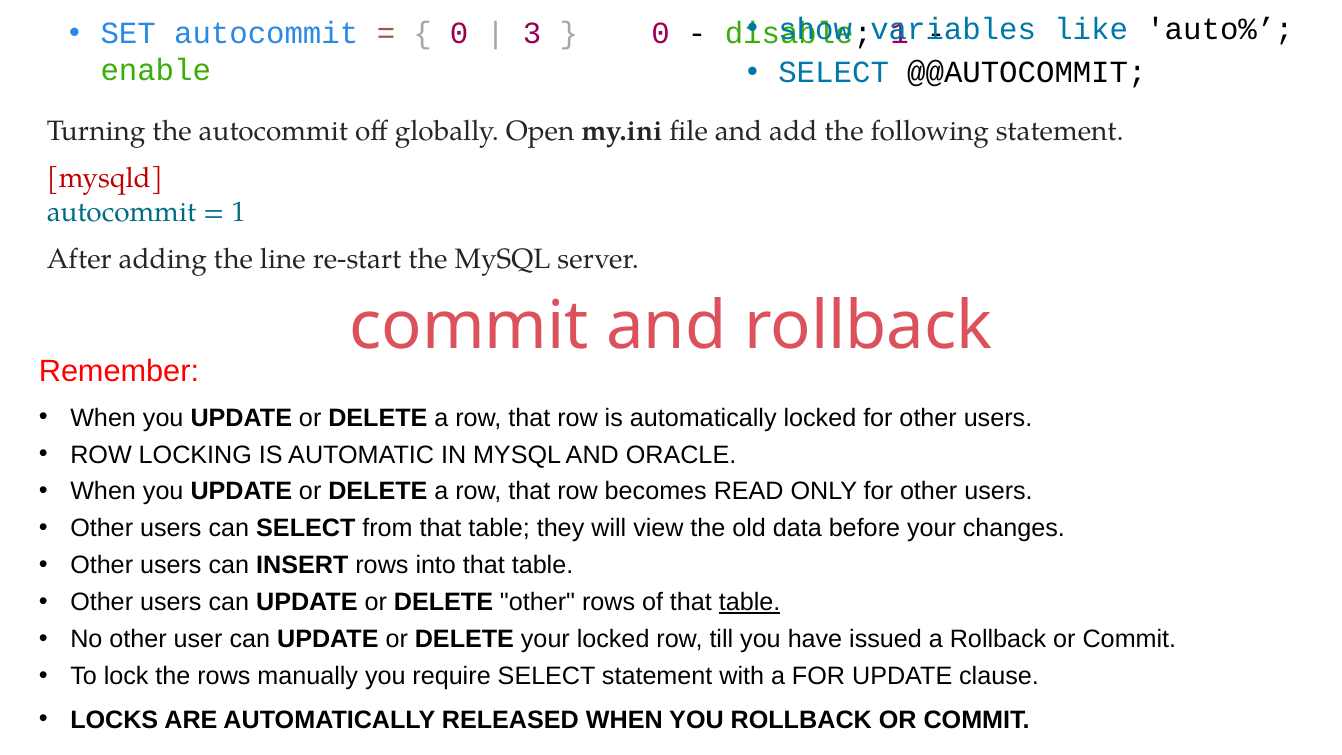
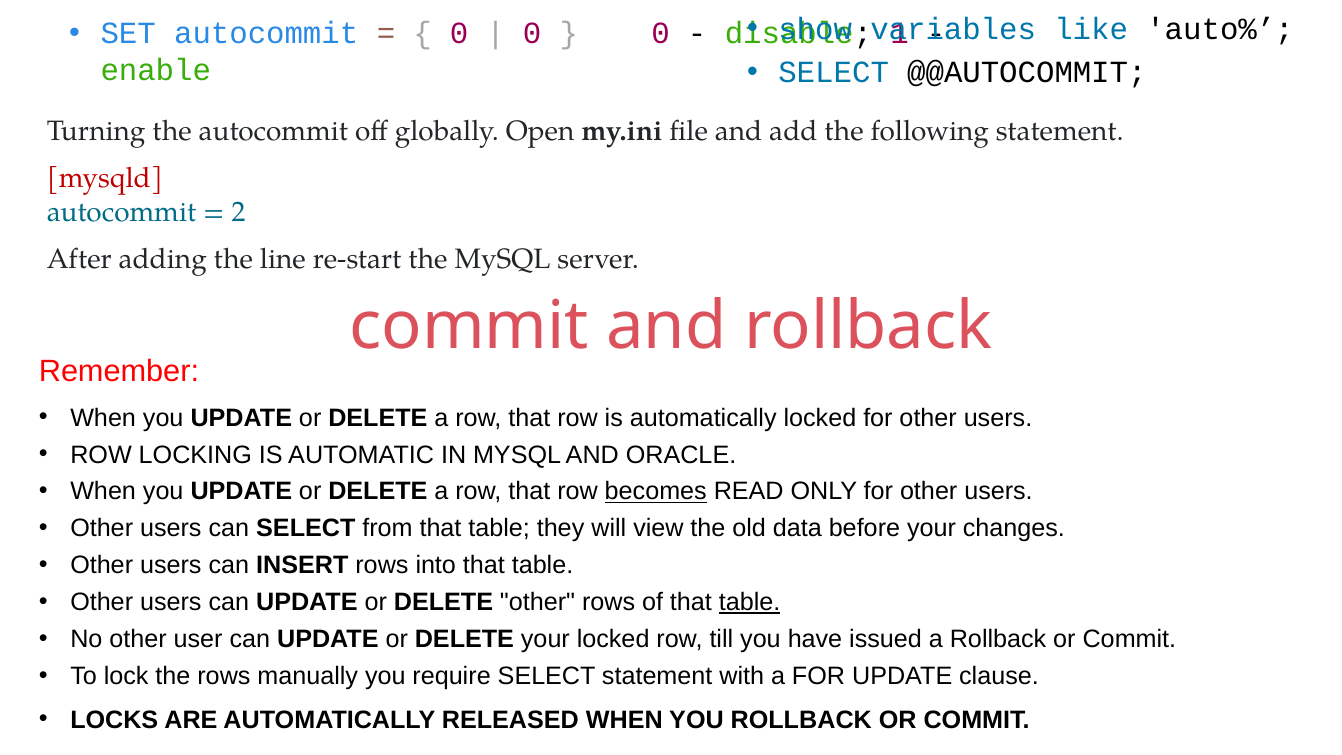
3 at (532, 34): 3 -> 0
1 at (239, 212): 1 -> 2
becomes underline: none -> present
